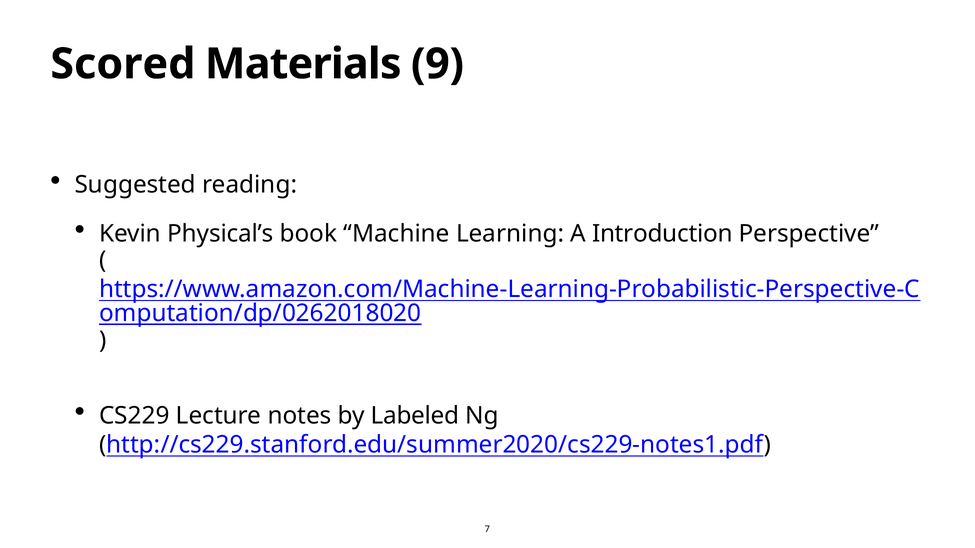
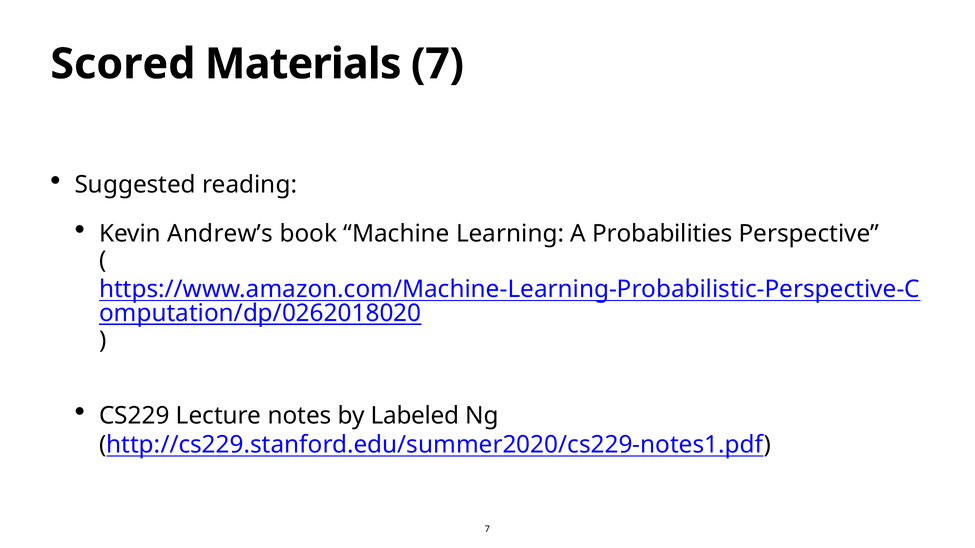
Materials 9: 9 -> 7
Physical’s: Physical’s -> Andrew’s
Introduction: Introduction -> Probabilities
